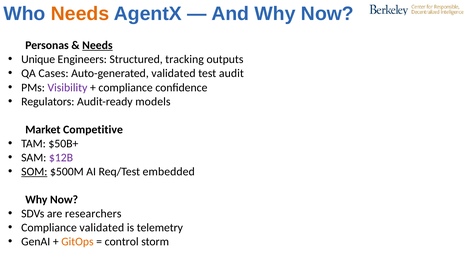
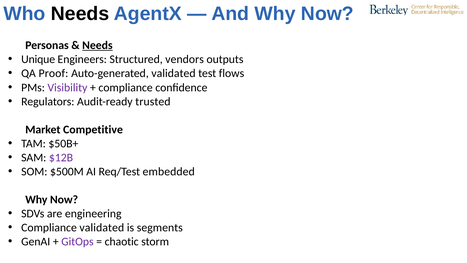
Needs at (80, 14) colour: orange -> black
tracking: tracking -> vendors
Cases: Cases -> Proof
audit: audit -> flows
models: models -> trusted
SOM underline: present -> none
researchers: researchers -> engineering
telemetry: telemetry -> segments
GitOps colour: orange -> purple
control: control -> chaotic
